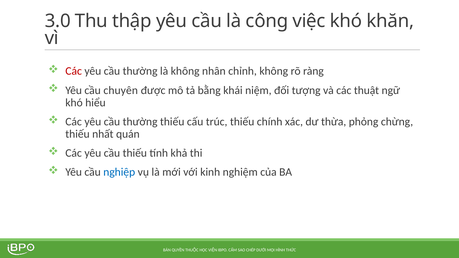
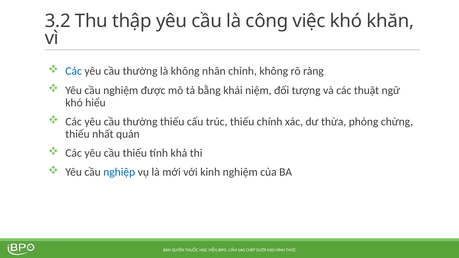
3.0: 3.0 -> 3.2
Các at (74, 71) colour: red -> blue
cầu chuyên: chuyên -> nghiệm
